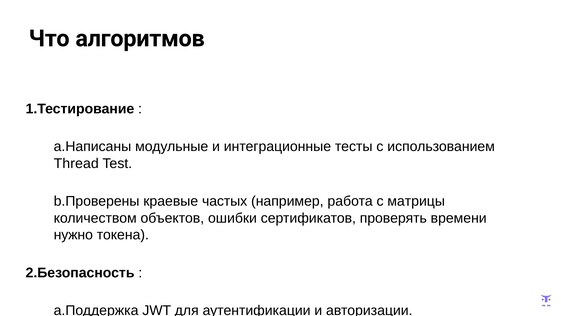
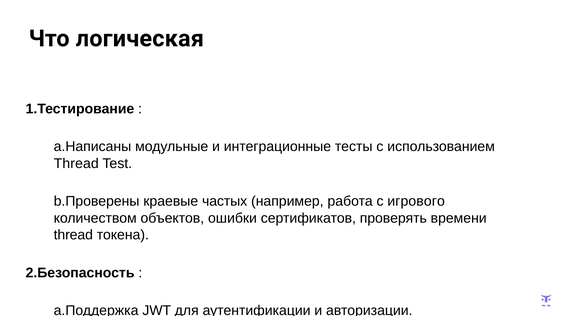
Что алгоритмов: алгоритмов -> логическая
матрицы: матрицы -> игрового
нужно at (73, 235): нужно -> thread
